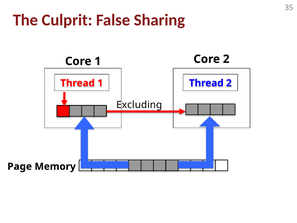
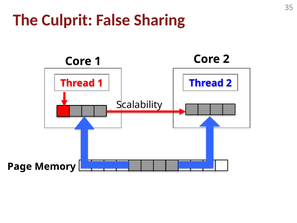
Excluding: Excluding -> Scalability
